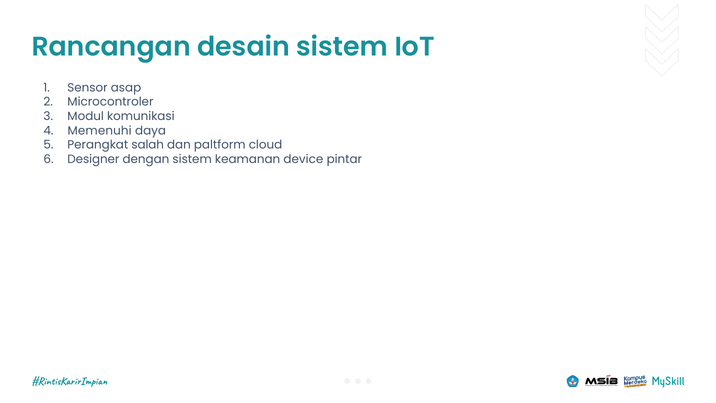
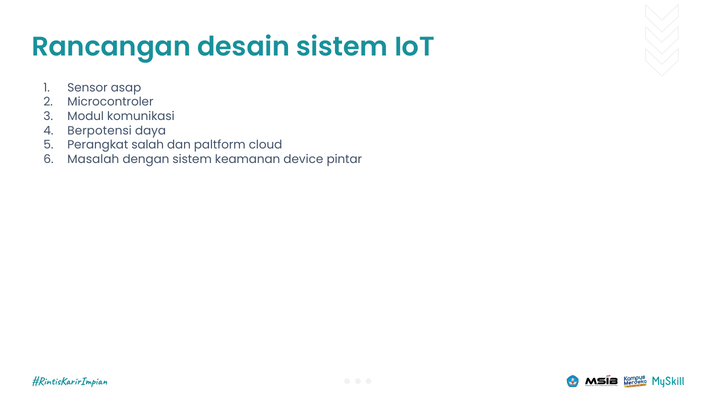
Memenuhi: Memenuhi -> Berpotensi
Designer: Designer -> Masalah
